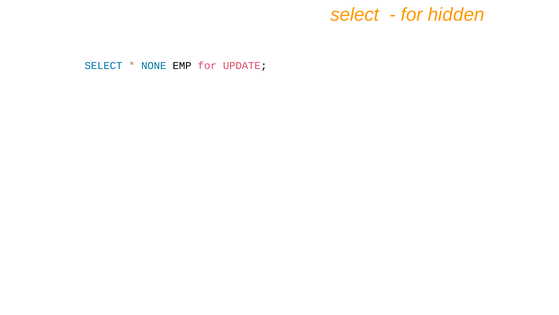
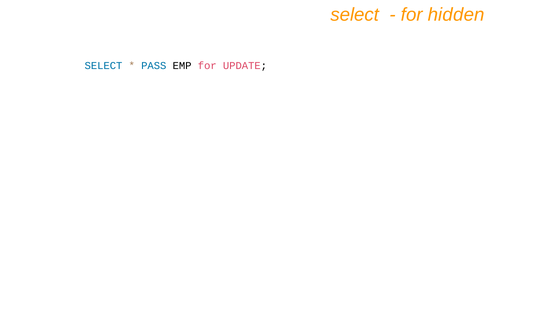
NONE: NONE -> PASS
